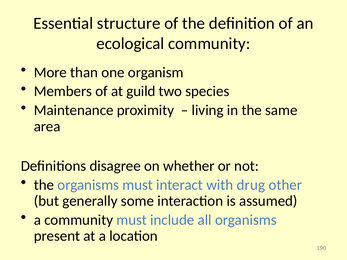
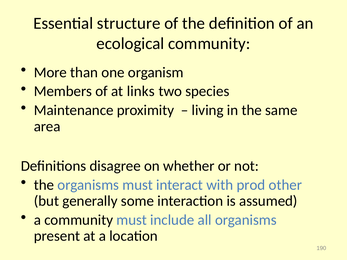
guild: guild -> links
drug: drug -> prod
